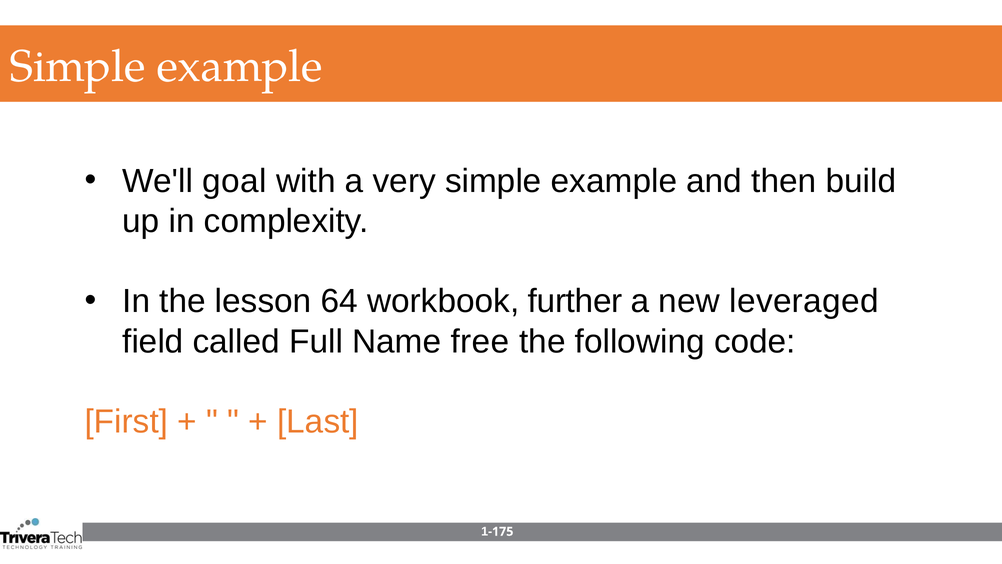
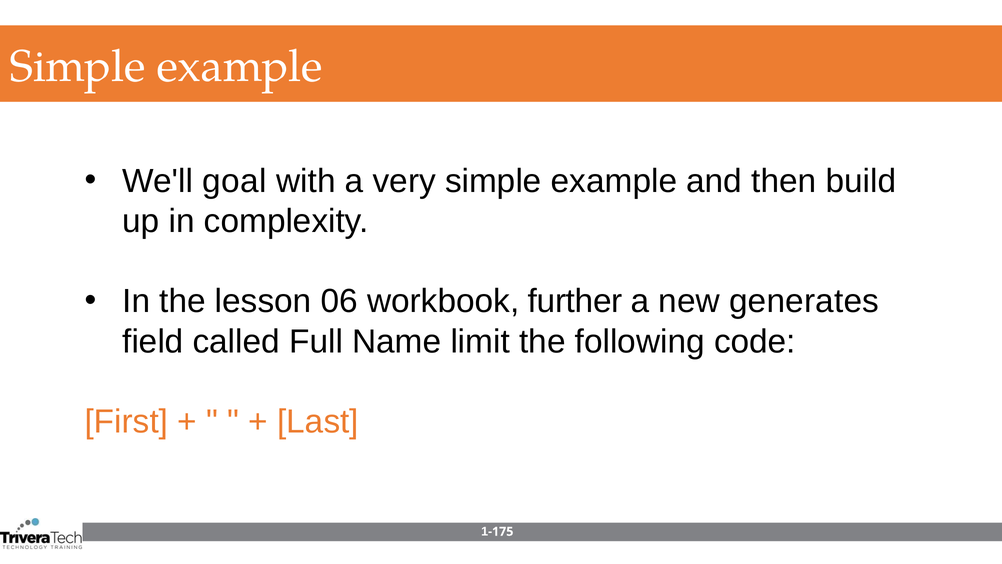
64: 64 -> 06
leveraged: leveraged -> generates
free: free -> limit
